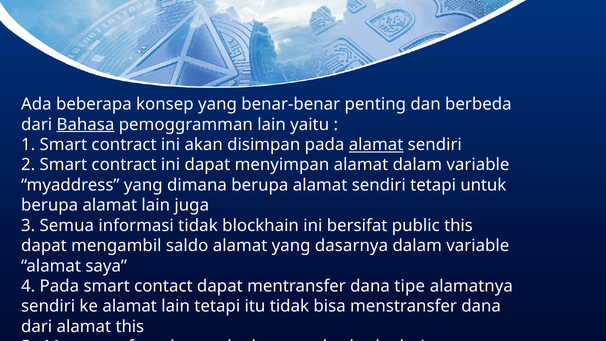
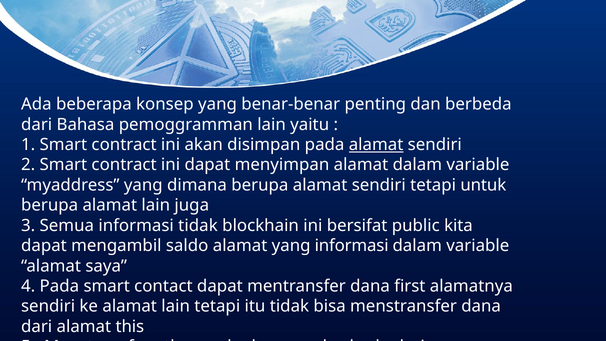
Bahasa underline: present -> none
public this: this -> kita
yang dasarnya: dasarnya -> informasi
tipe: tipe -> first
